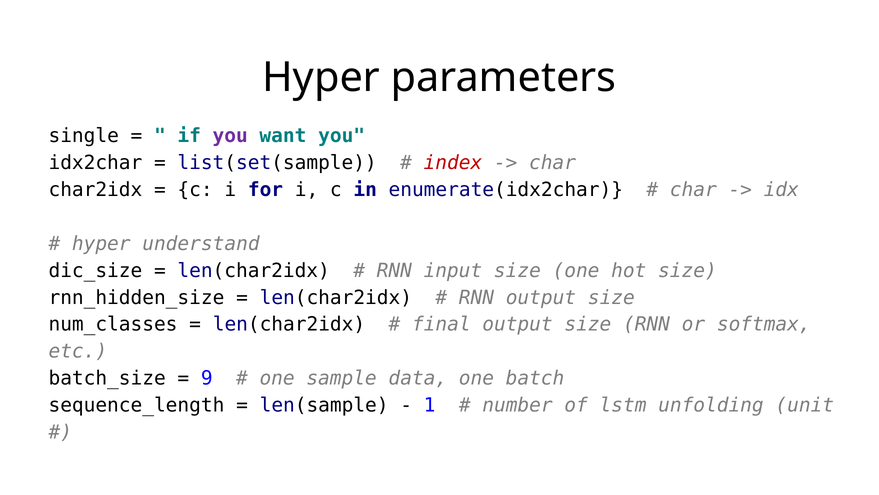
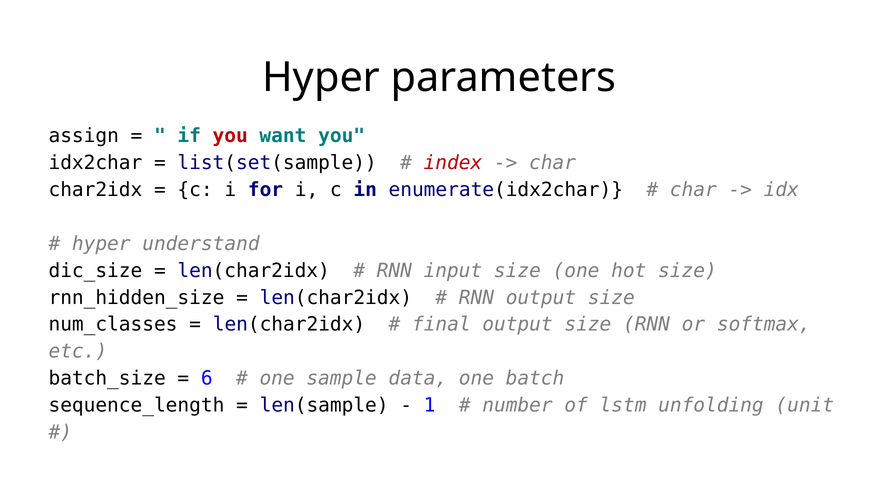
single: single -> assign
you at (230, 136) colour: purple -> red
9: 9 -> 6
